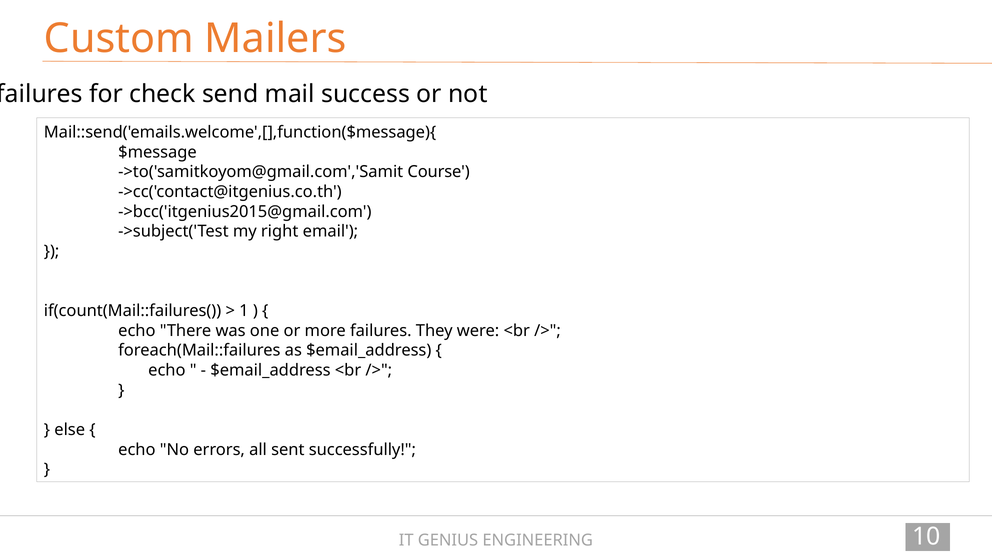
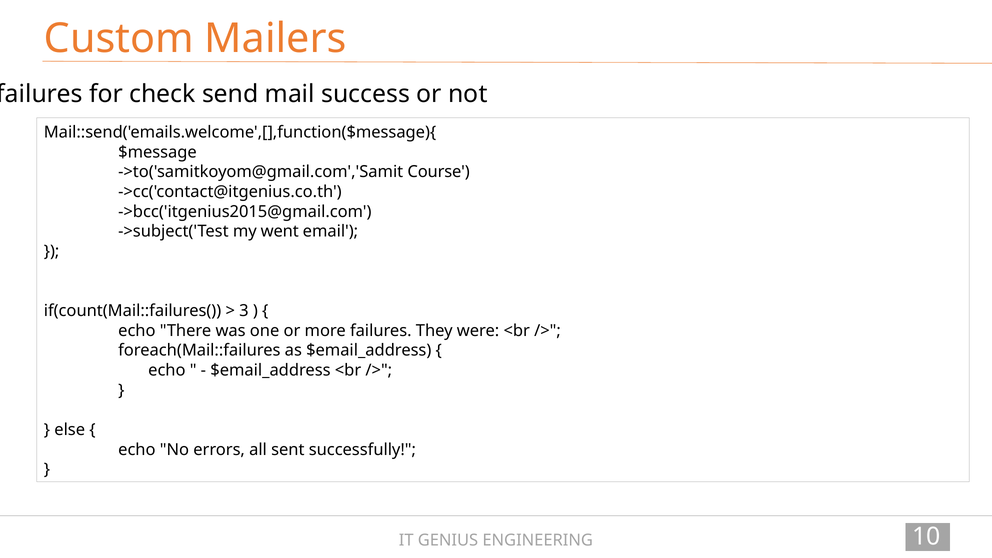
right: right -> went
1: 1 -> 3
